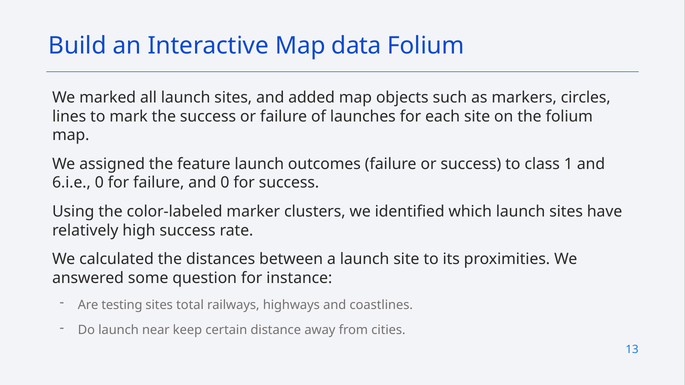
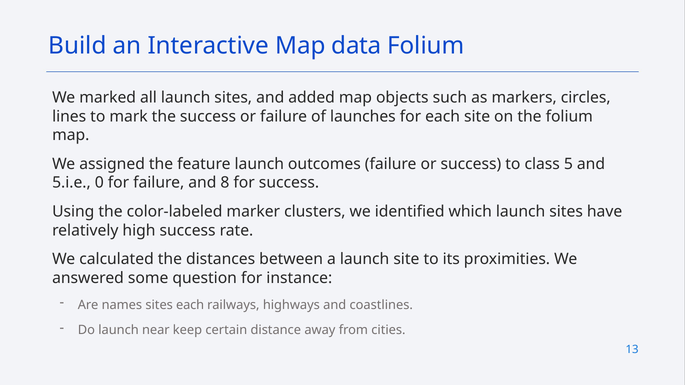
1: 1 -> 5
6.i.e: 6.i.e -> 5.i.e
and 0: 0 -> 8
testing: testing -> names
sites total: total -> each
